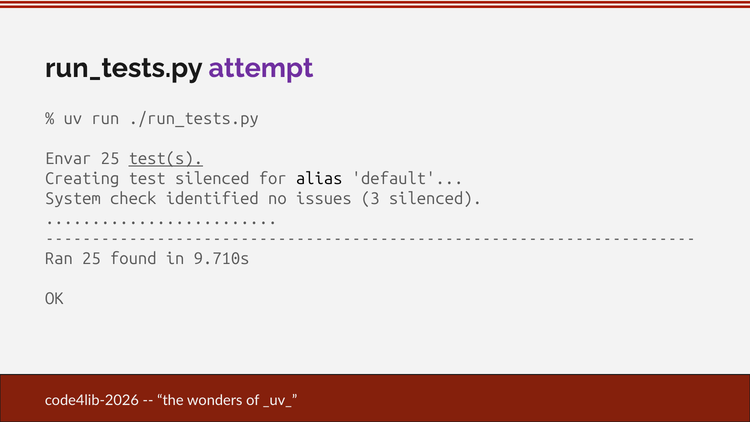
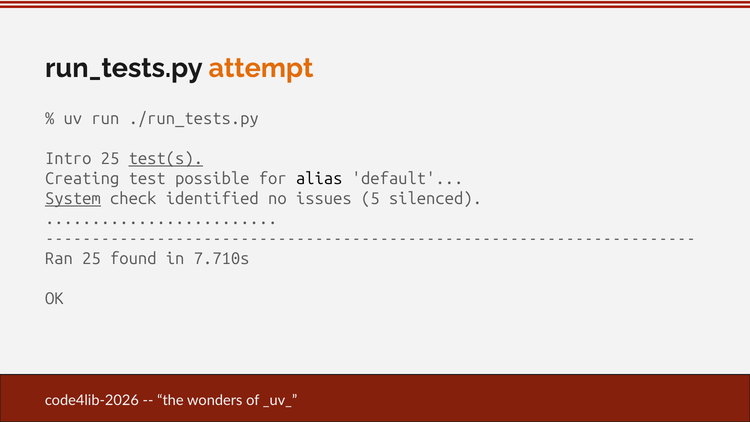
attempt colour: purple -> orange
Envar: Envar -> Intro
test silenced: silenced -> possible
System underline: none -> present
3: 3 -> 5
9.710s: 9.710s -> 7.710s
